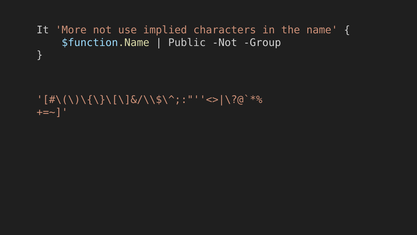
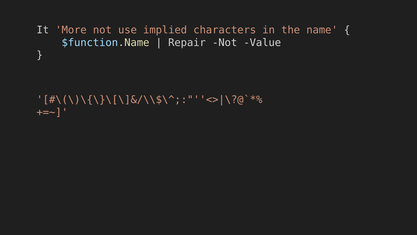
Public: Public -> Repair
Group: Group -> Value
